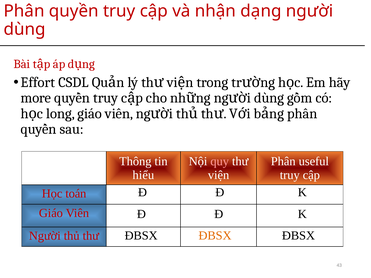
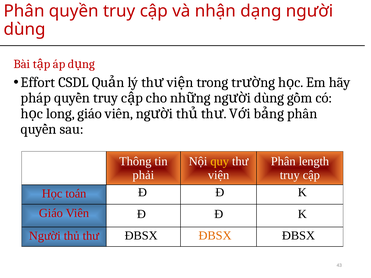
more: more -> pháp
quy colour: pink -> yellow
useful: useful -> length
hiểu: hiểu -> phải
